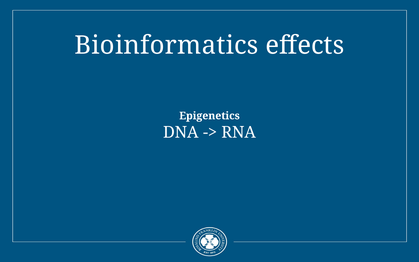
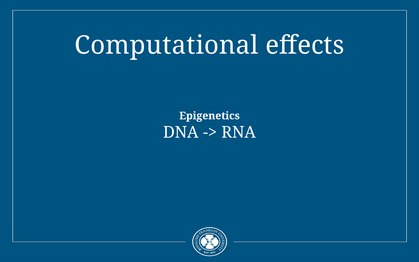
Bioinformatics: Bioinformatics -> Computational
